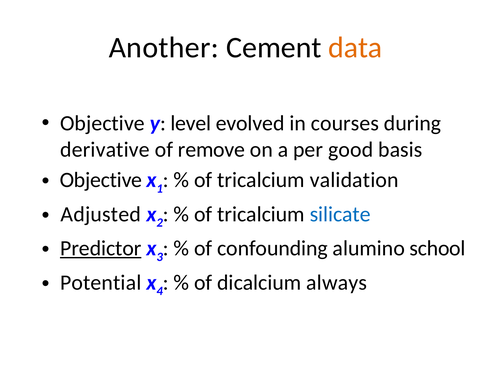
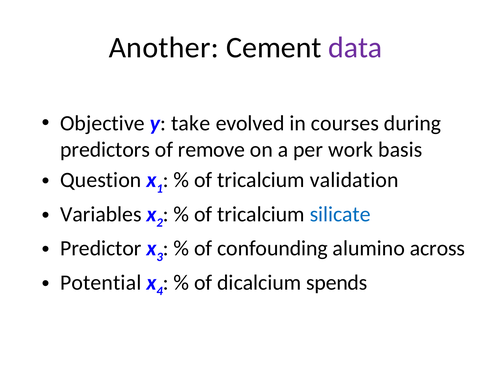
data colour: orange -> purple
level: level -> take
derivative: derivative -> predictors
good: good -> work
Objective at (101, 180): Objective -> Question
Adjusted: Adjusted -> Variables
Predictor underline: present -> none
school: school -> across
always: always -> spends
